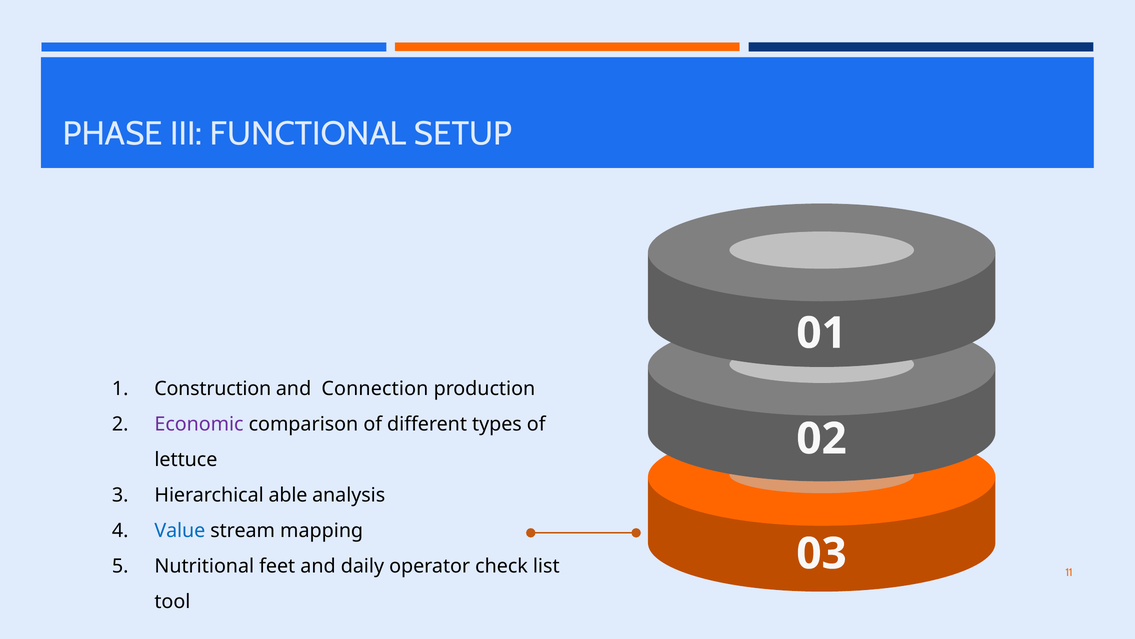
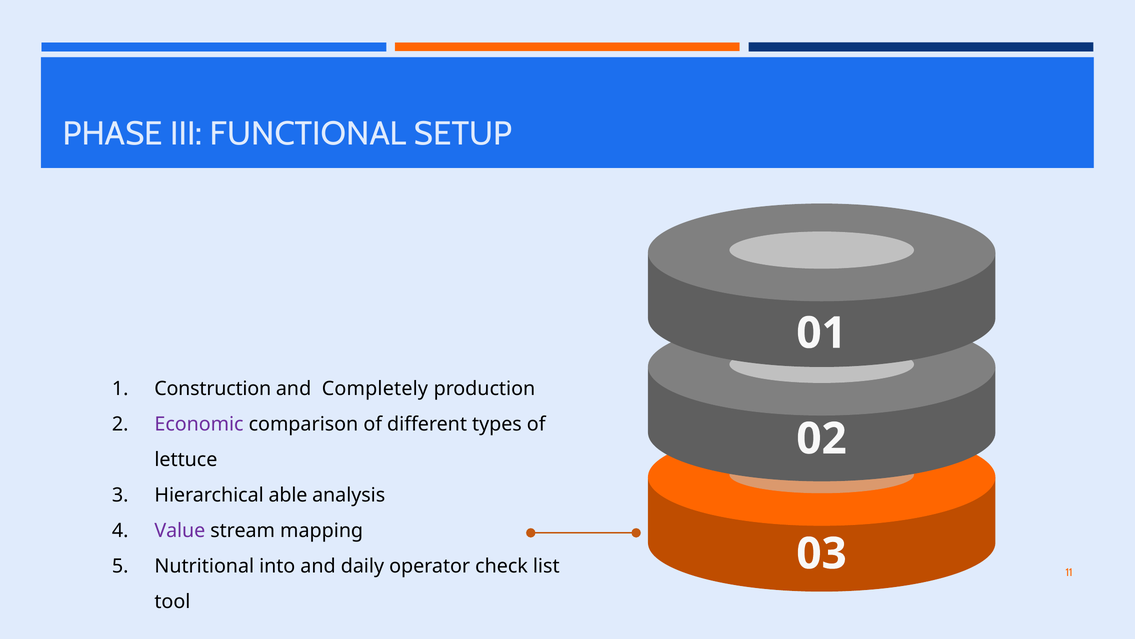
Connection: Connection -> Completely
Value colour: blue -> purple
feet: feet -> into
